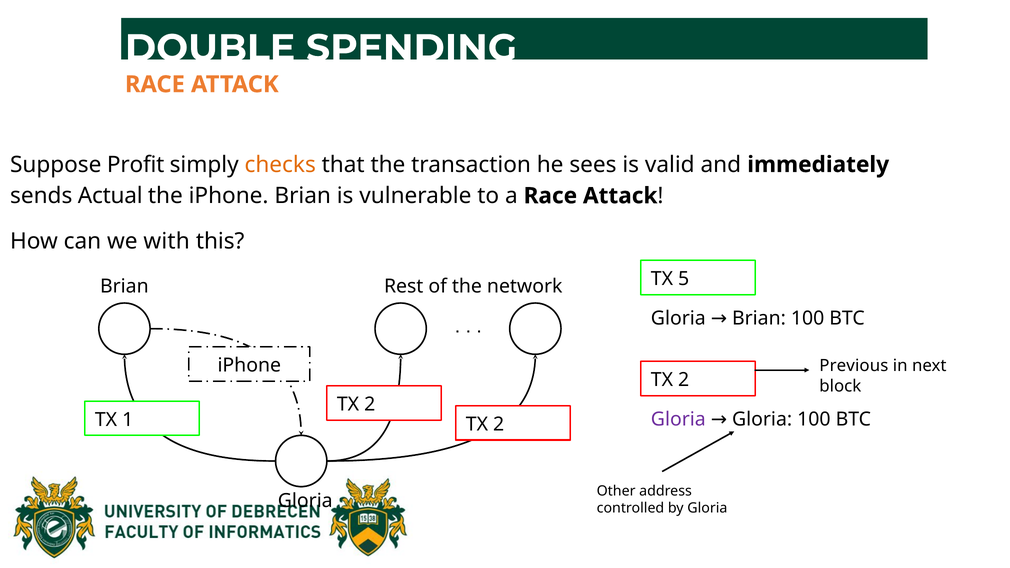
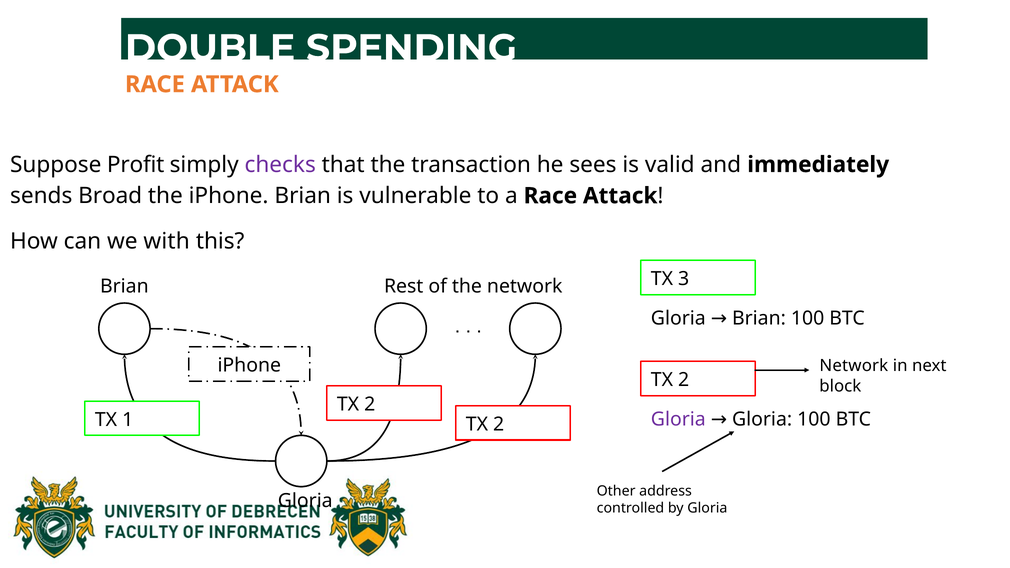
checks colour: orange -> purple
Actual: Actual -> Broad
5: 5 -> 3
iPhone Previous: Previous -> Network
